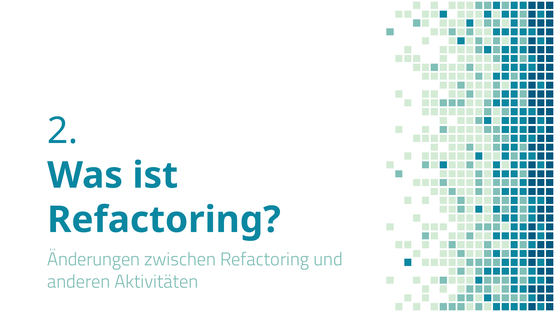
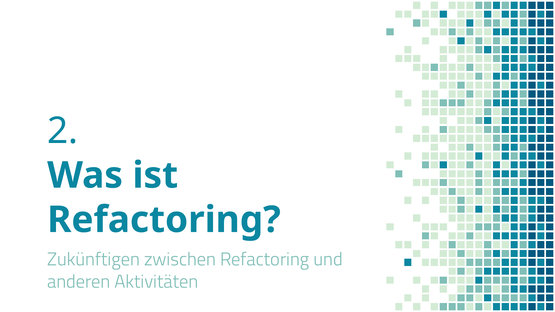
Änderungen: Änderungen -> Zukünftigen
